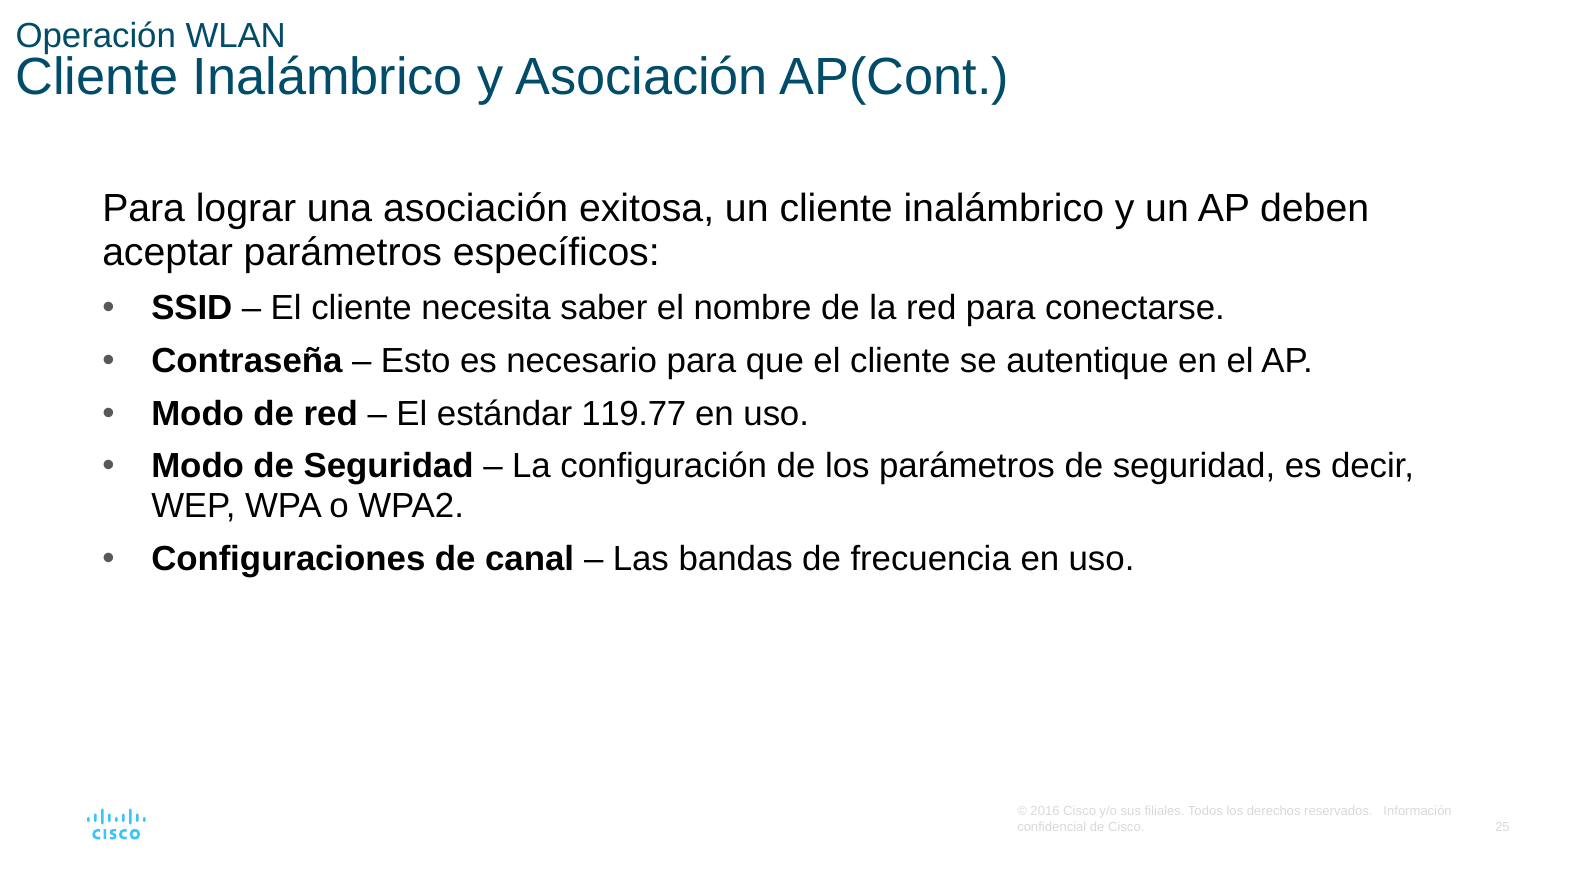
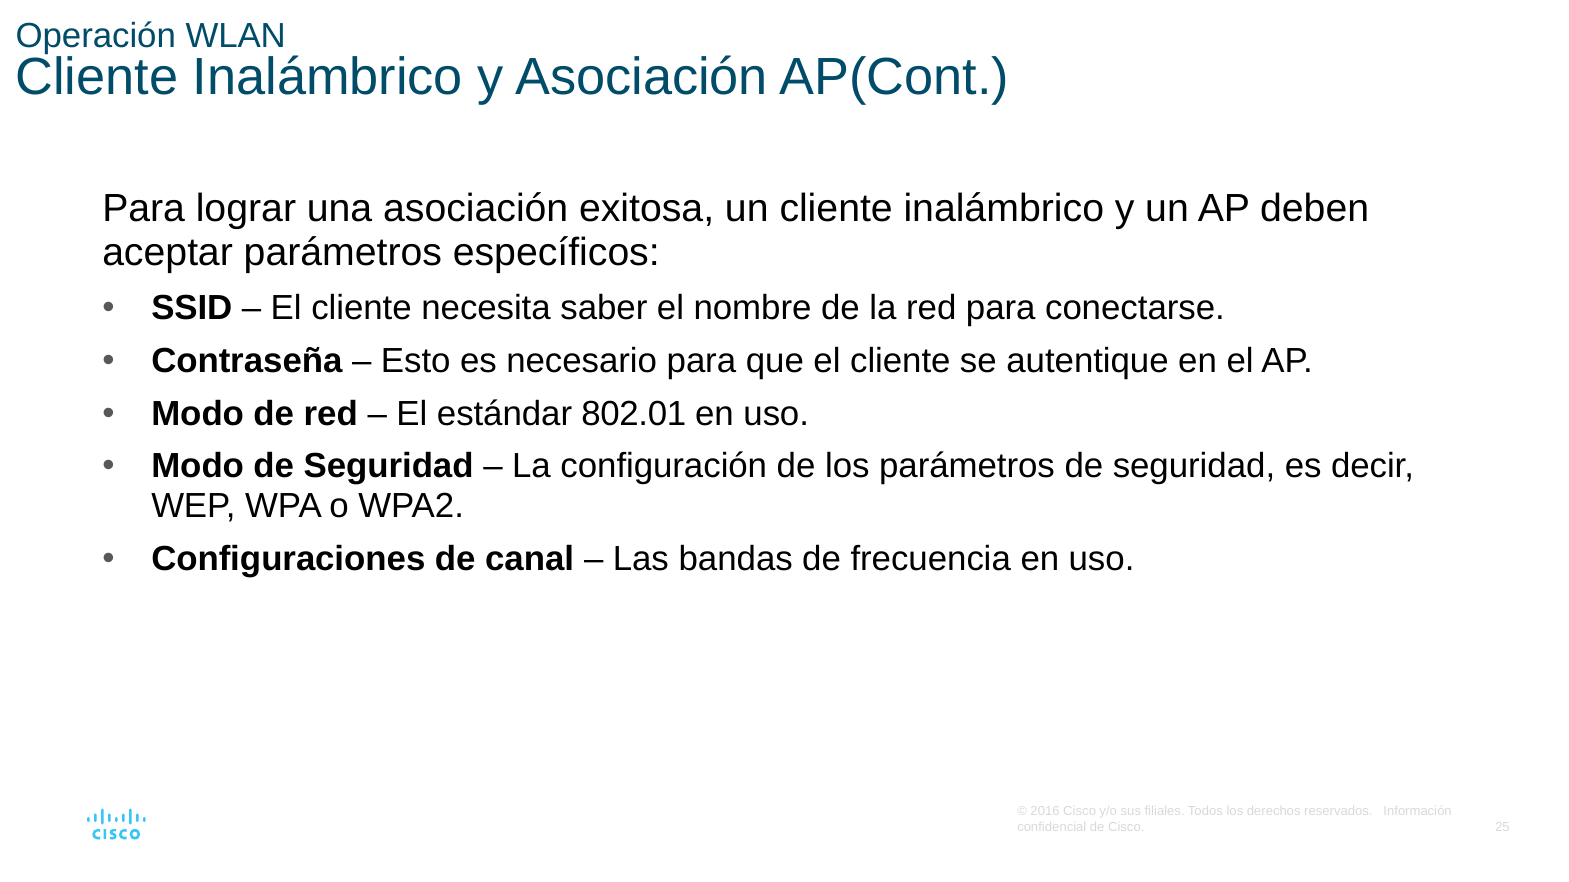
119.77: 119.77 -> 802.01
